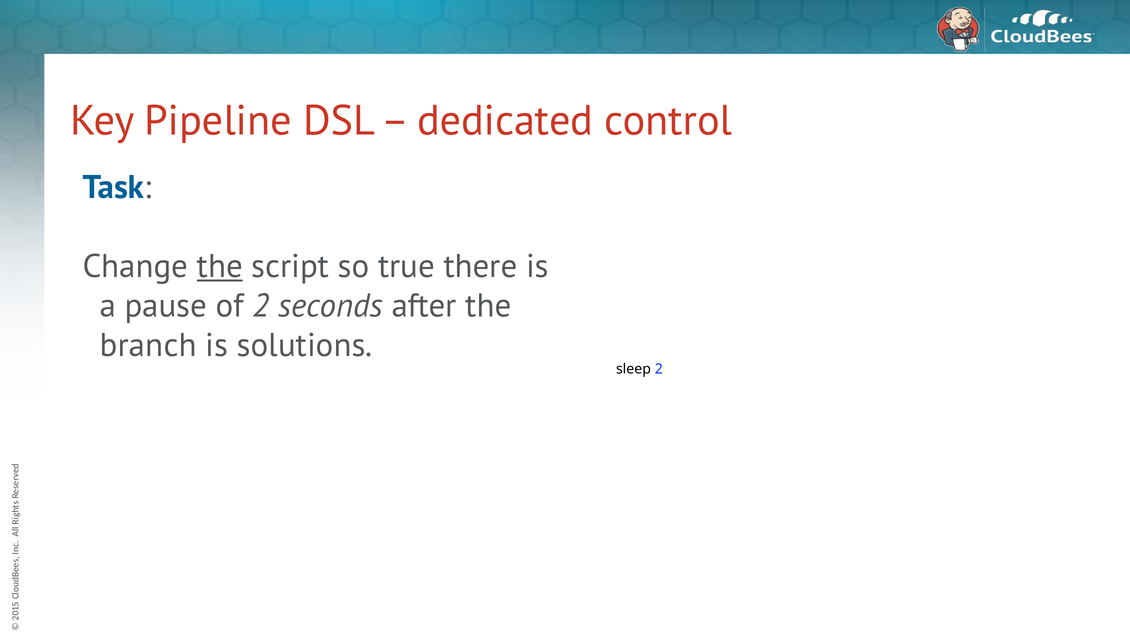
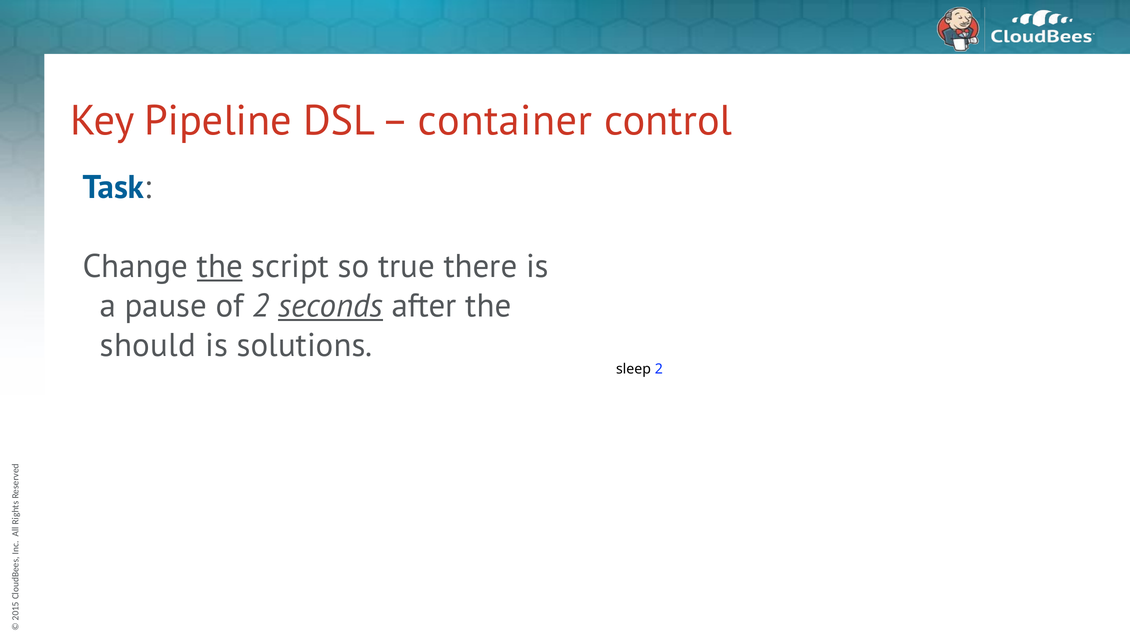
dedicated: dedicated -> container
seconds underline: none -> present
branch: branch -> should
